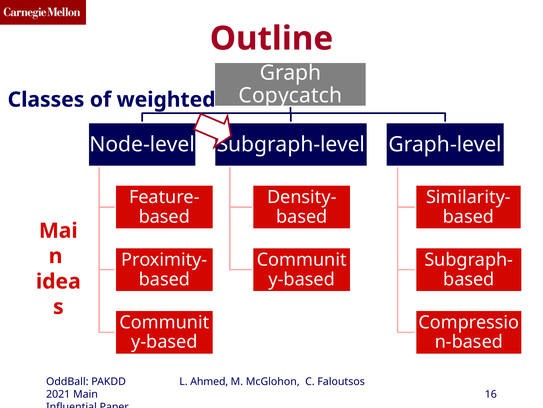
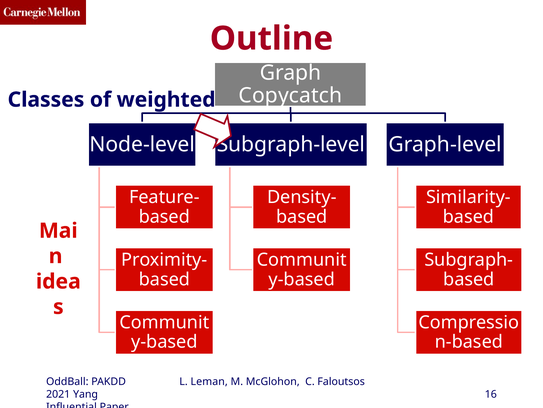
Ahmed: Ahmed -> Leman
Main: Main -> Yang
